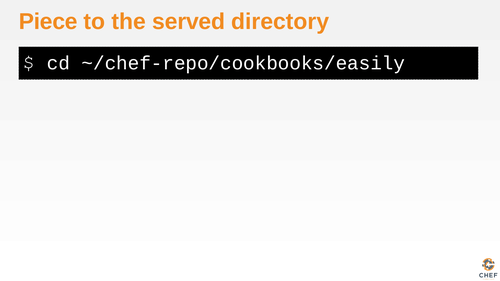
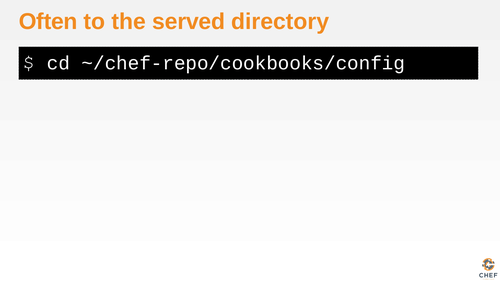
Piece: Piece -> Often
~/chef-repo/cookbooks/easily: ~/chef-repo/cookbooks/easily -> ~/chef-repo/cookbooks/config
